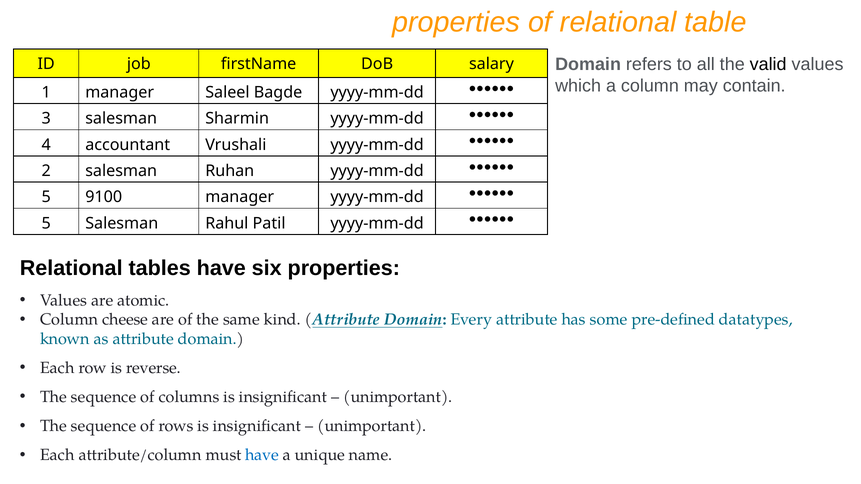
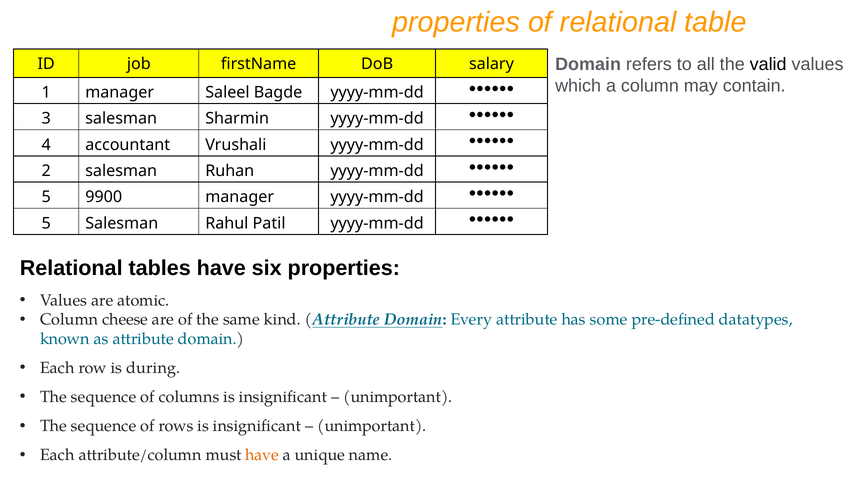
9100: 9100 -> 9900
reverse: reverse -> during
have at (262, 455) colour: blue -> orange
